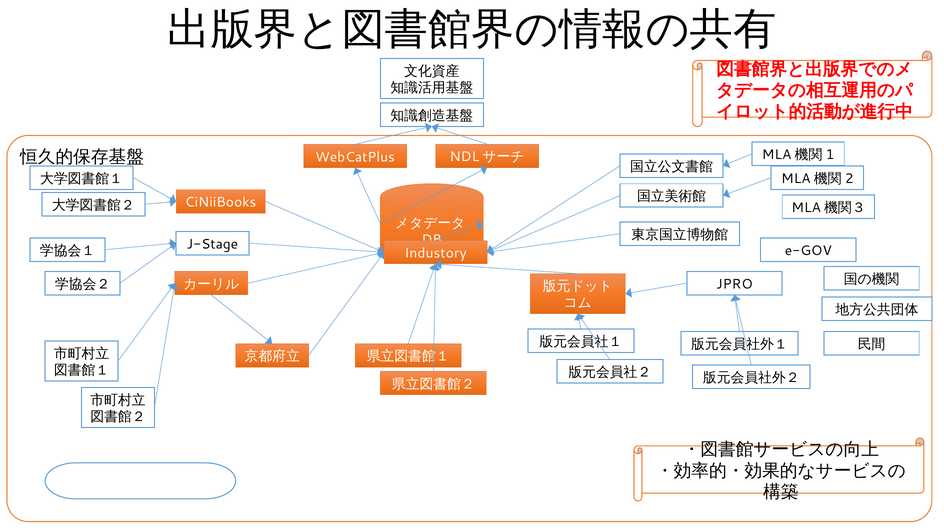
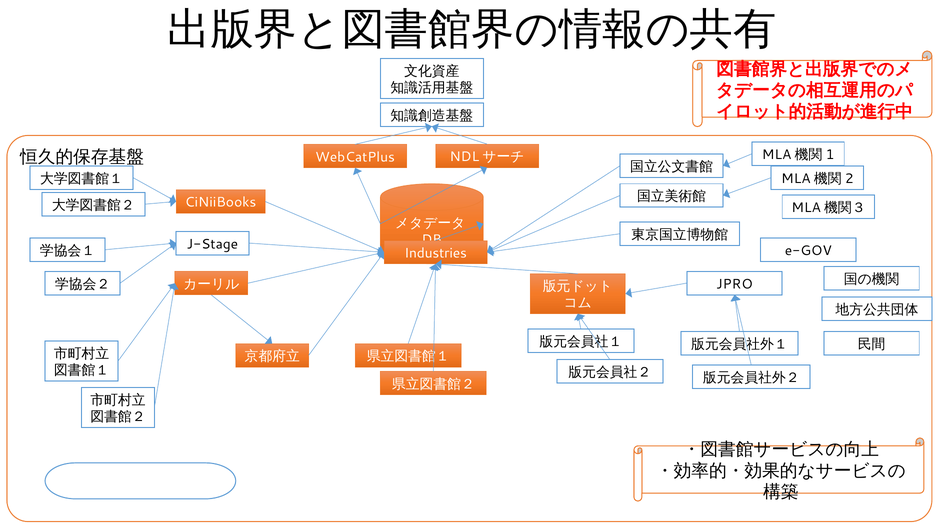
Industory: Industory -> Industries
